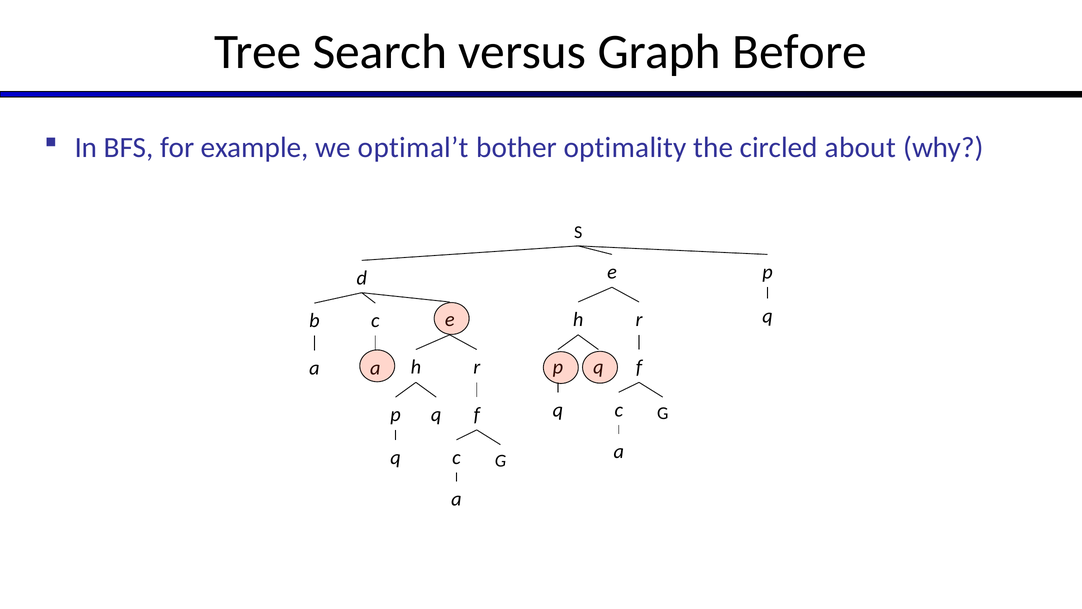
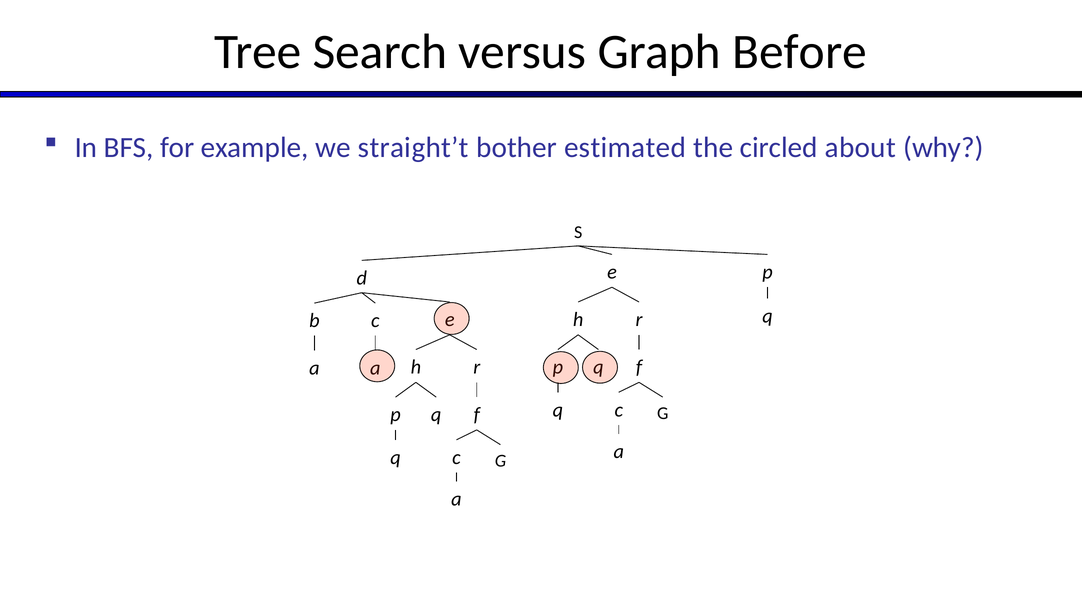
optimal’t: optimal’t -> straight’t
optimality: optimality -> estimated
